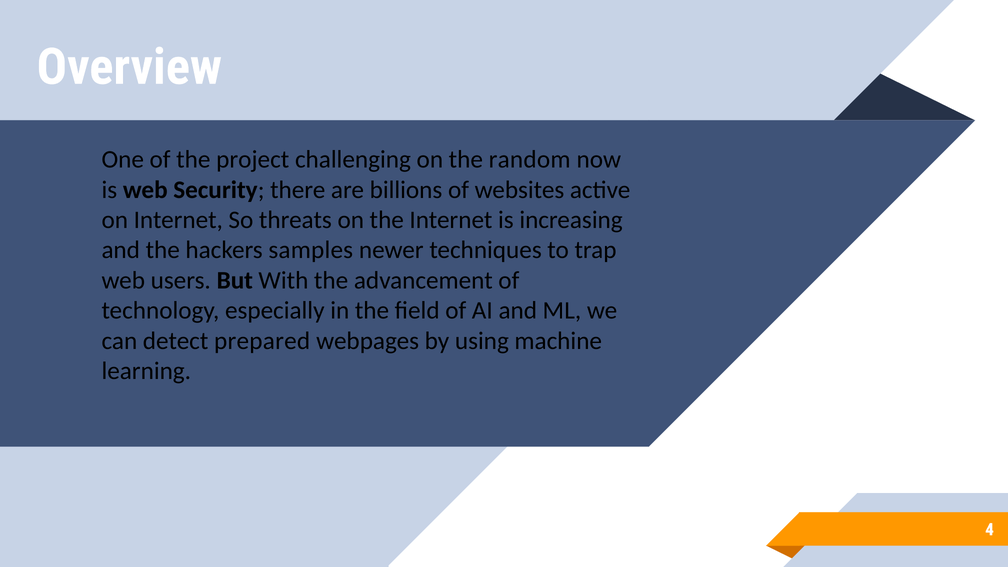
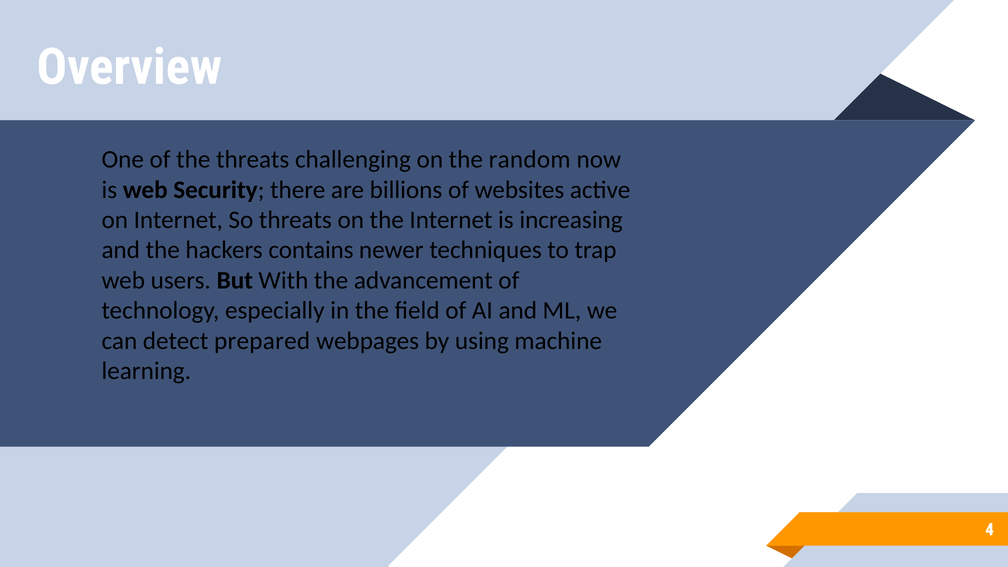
the project: project -> threats
samples: samples -> contains
